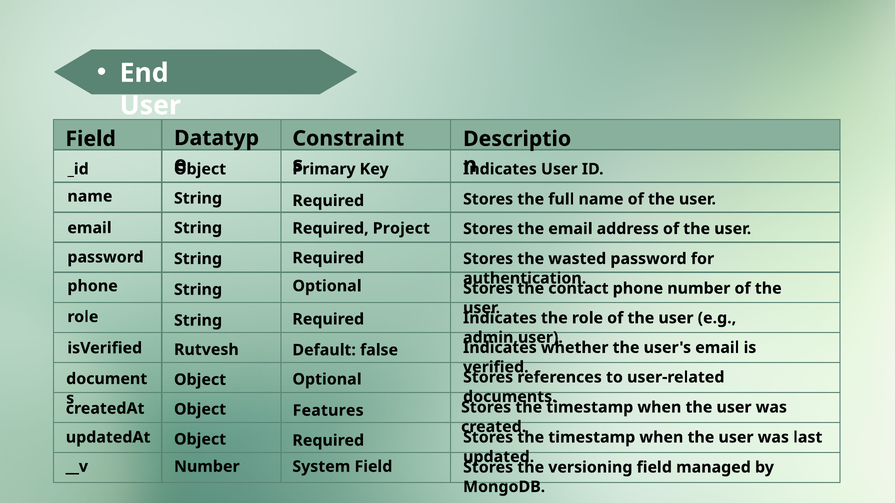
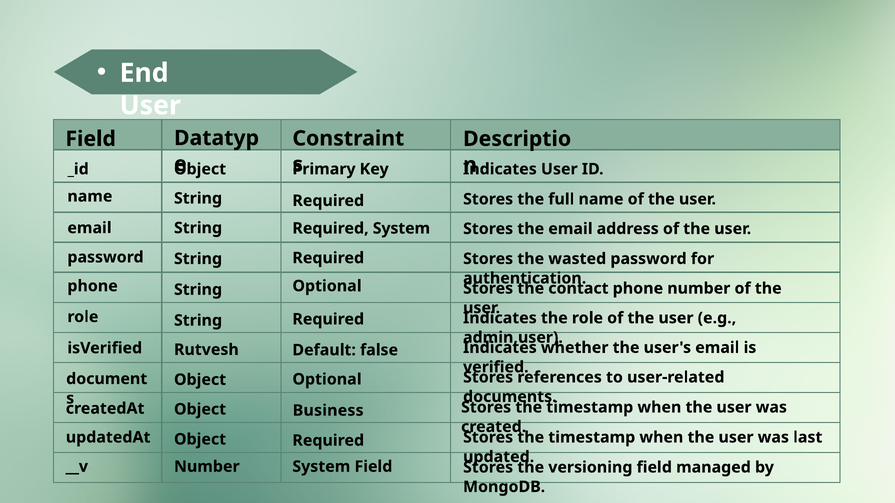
Required Project: Project -> System
Features: Features -> Business
